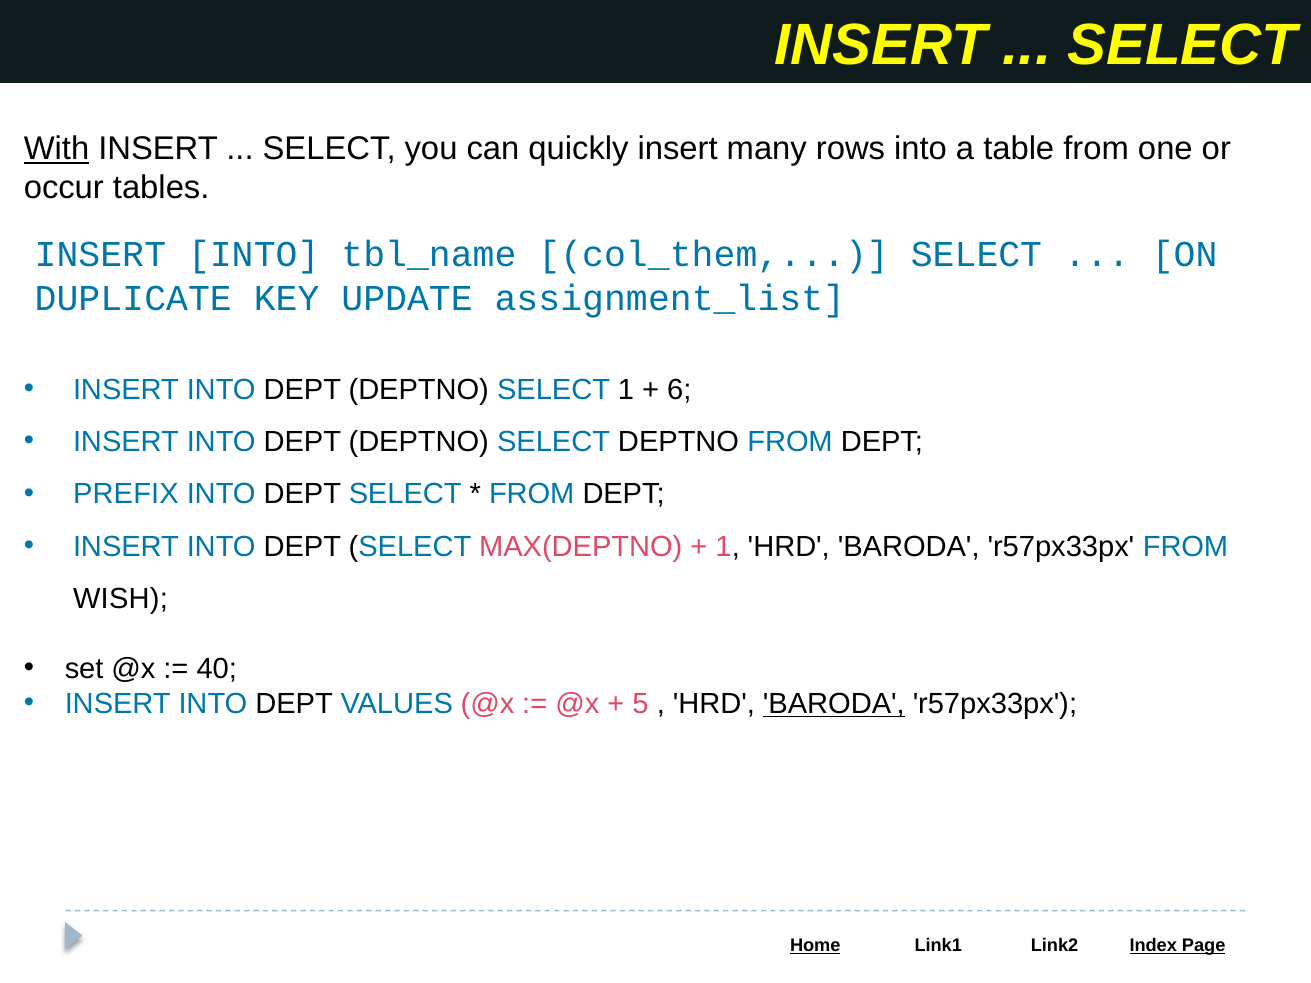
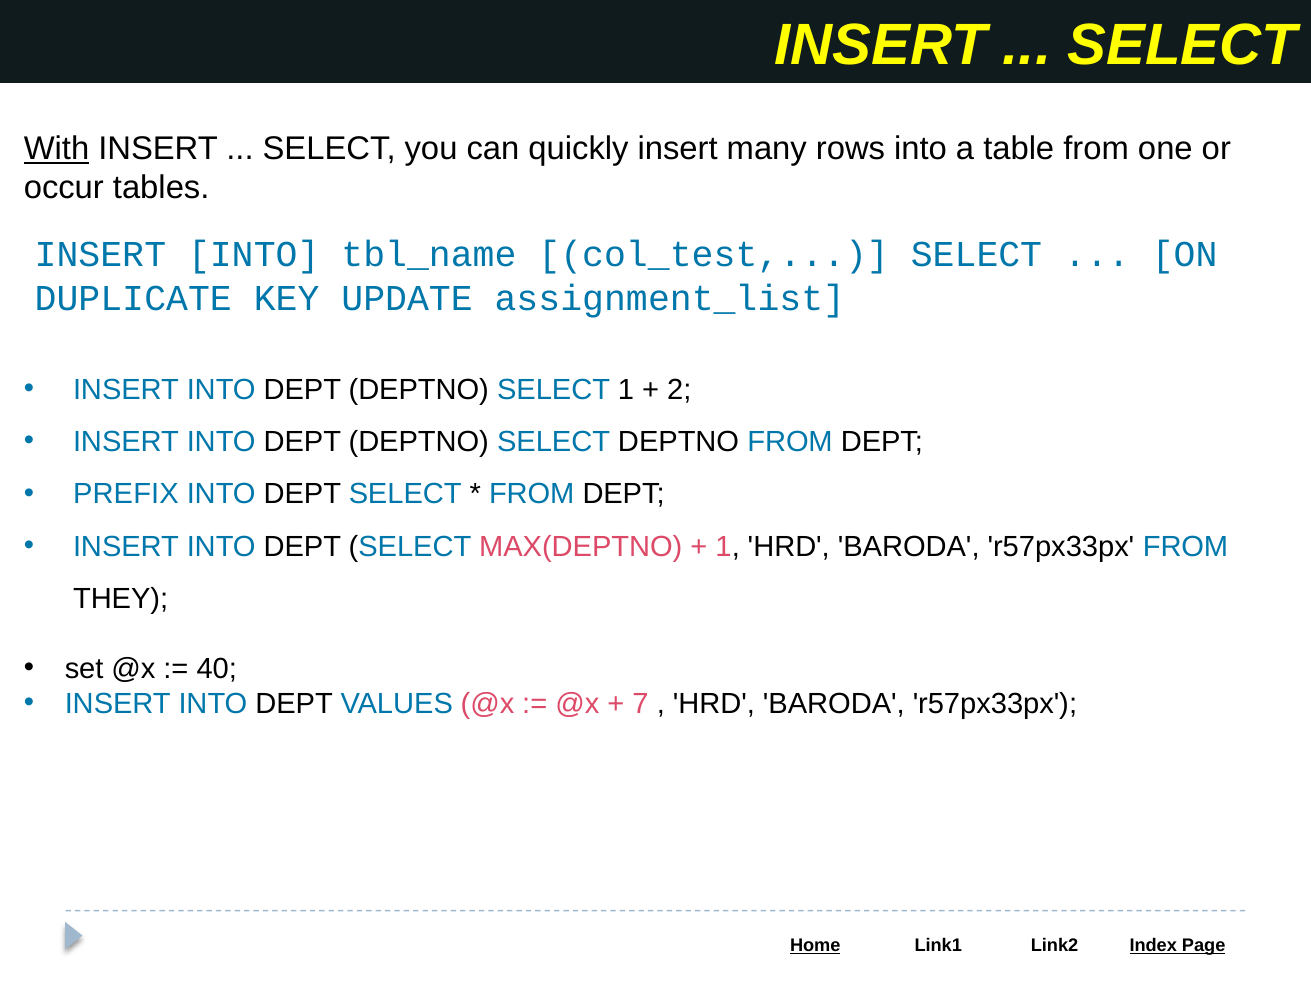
col_them: col_them -> col_test
6: 6 -> 2
WISH: WISH -> THEY
5: 5 -> 7
BARODA at (834, 704) underline: present -> none
